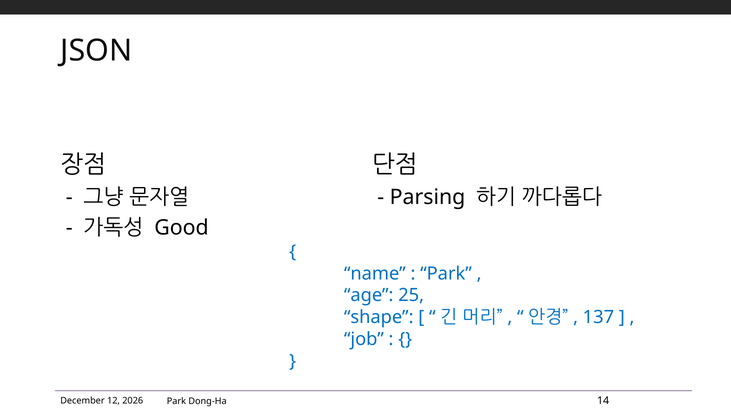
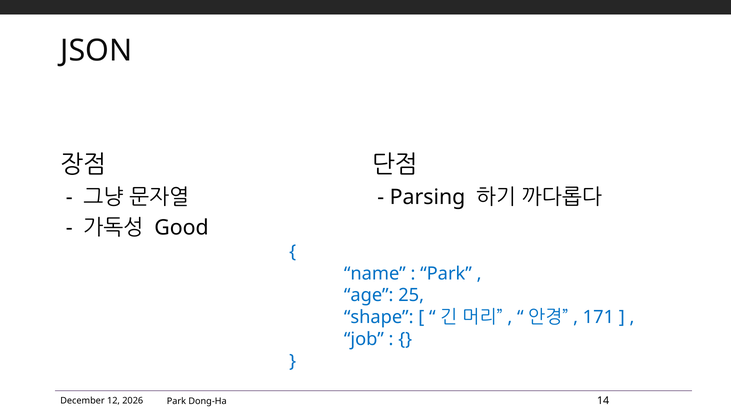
137: 137 -> 171
